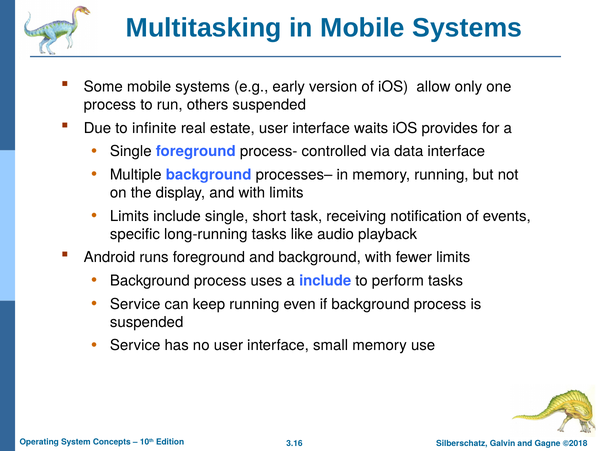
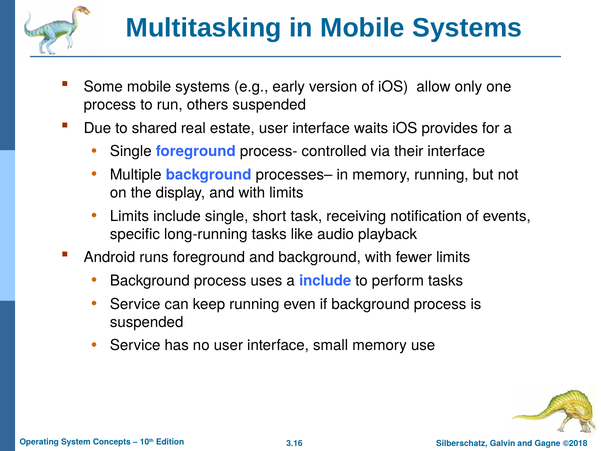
infinite: infinite -> shared
data: data -> their
